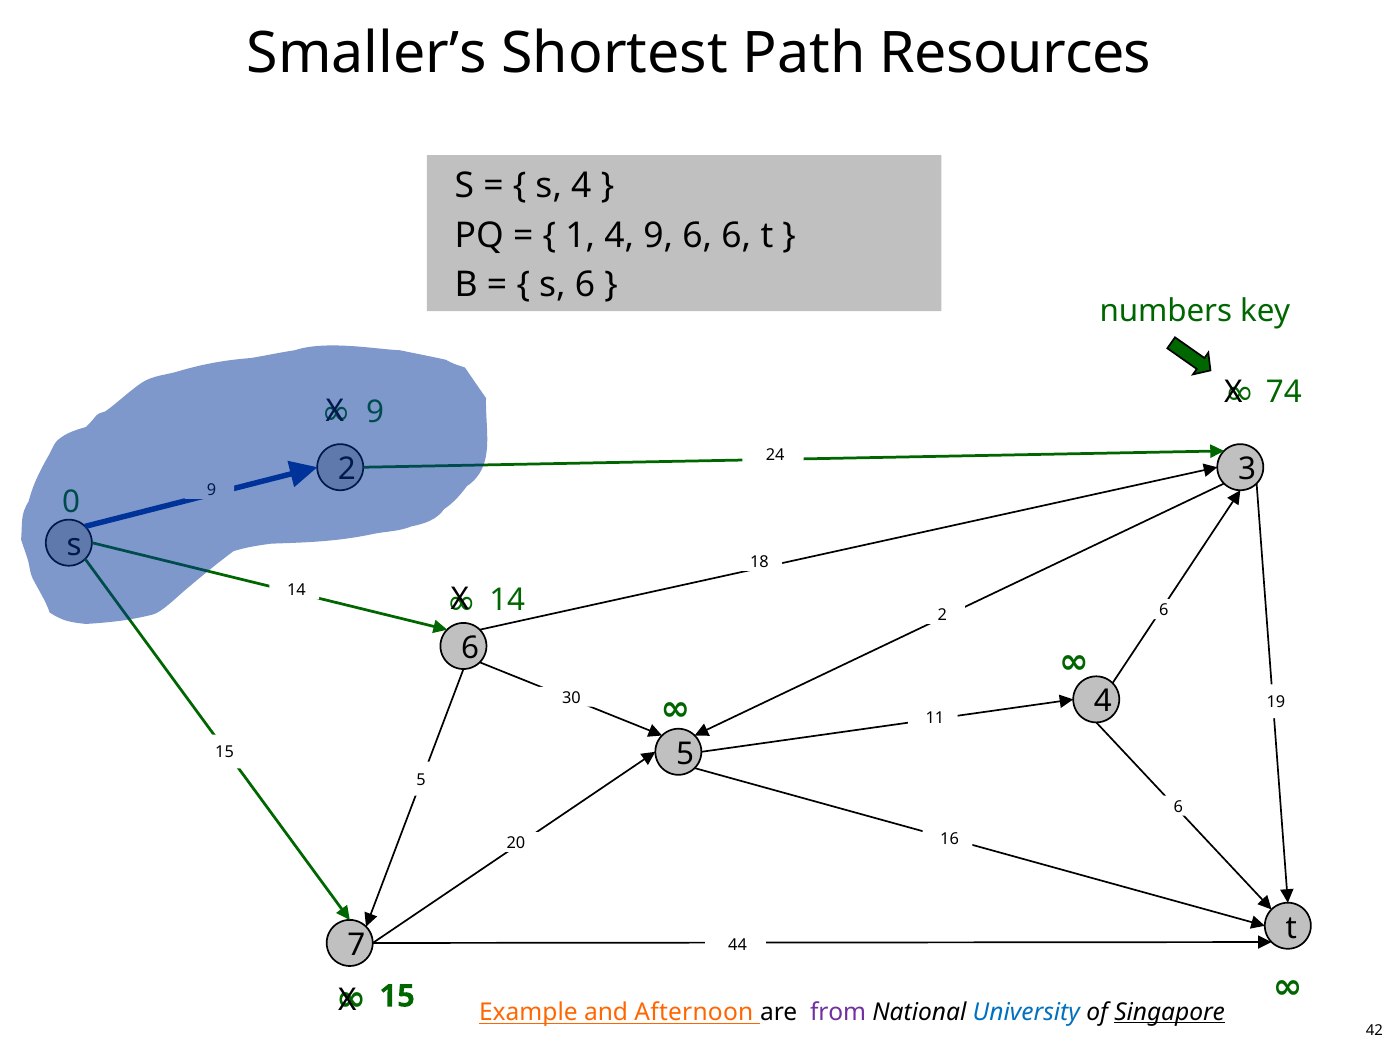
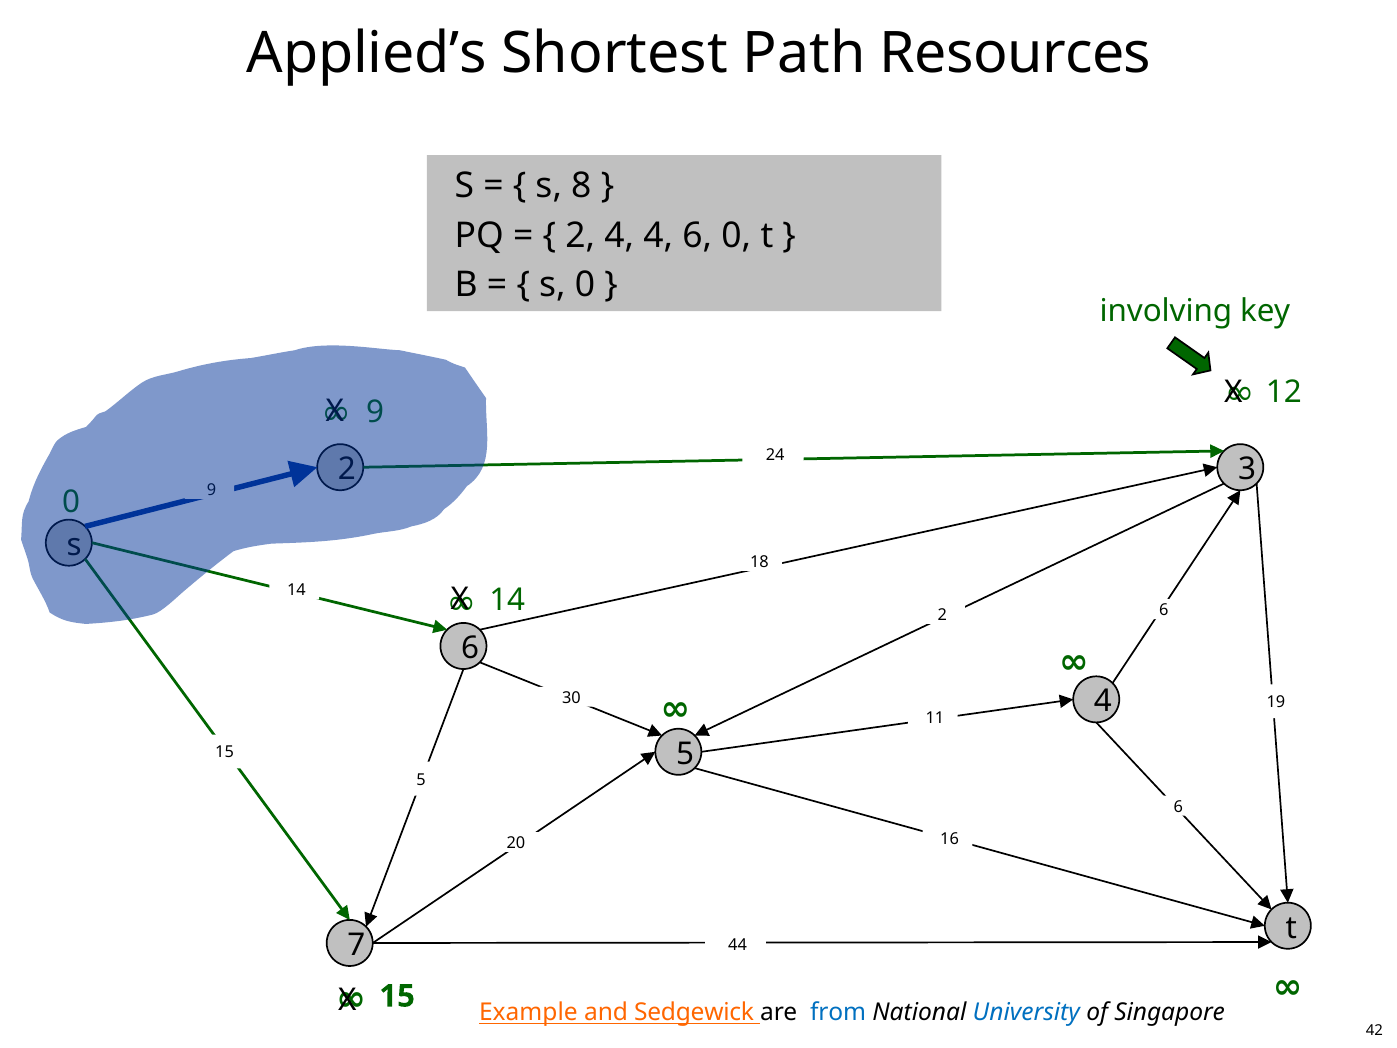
Smaller’s: Smaller’s -> Applied’s
s 4: 4 -> 8
1 at (580, 235): 1 -> 2
4 9: 9 -> 4
6 6: 6 -> 0
s 6: 6 -> 0
numbers: numbers -> involving
74: 74 -> 12
Afternoon: Afternoon -> Sedgewick
from colour: purple -> blue
Singapore underline: present -> none
